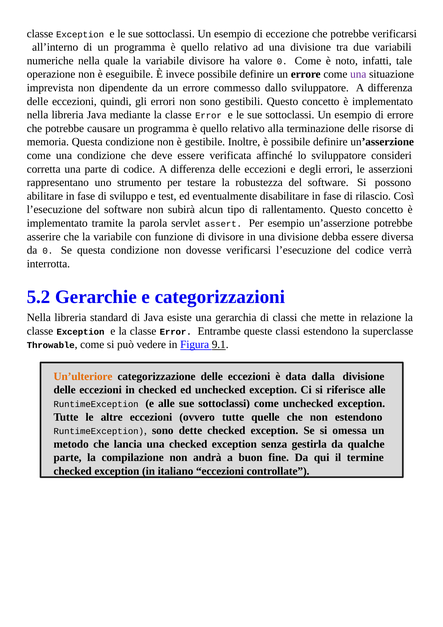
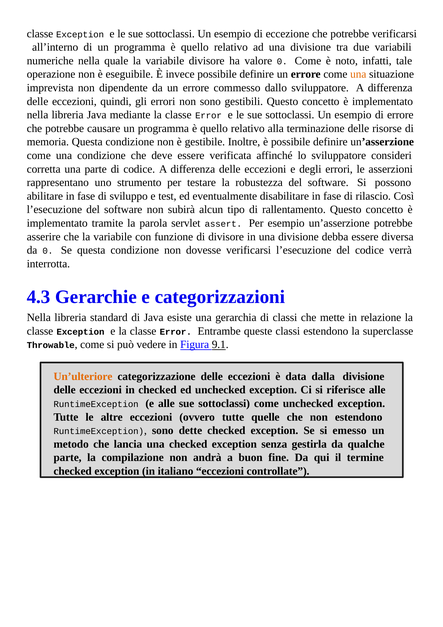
una at (358, 74) colour: purple -> orange
5.2: 5.2 -> 4.3
omessa: omessa -> emesso
